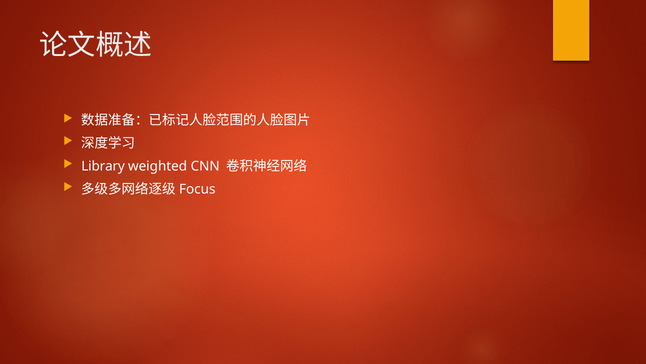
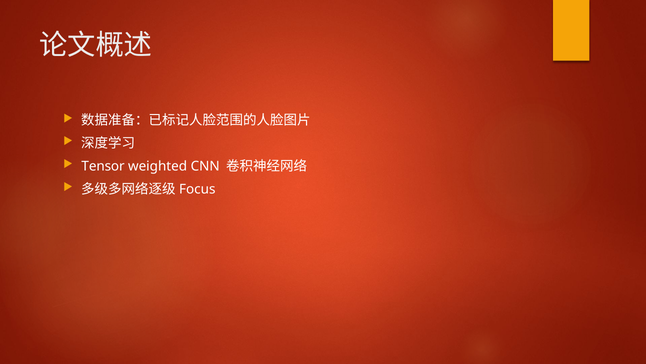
Library: Library -> Tensor
